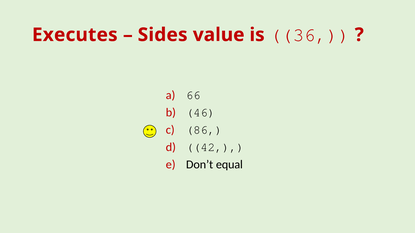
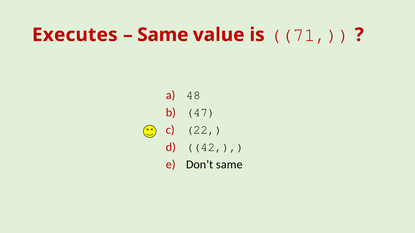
Sides at (163, 35): Sides -> Same
36: 36 -> 71
66: 66 -> 48
46: 46 -> 47
86: 86 -> 22
Don’t equal: equal -> same
